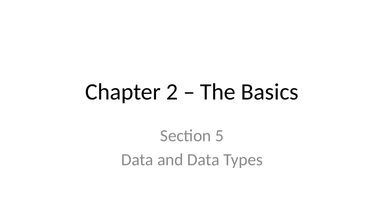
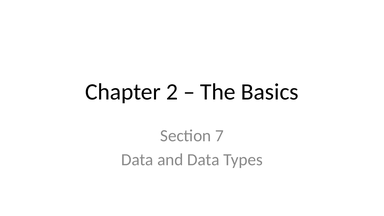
5: 5 -> 7
